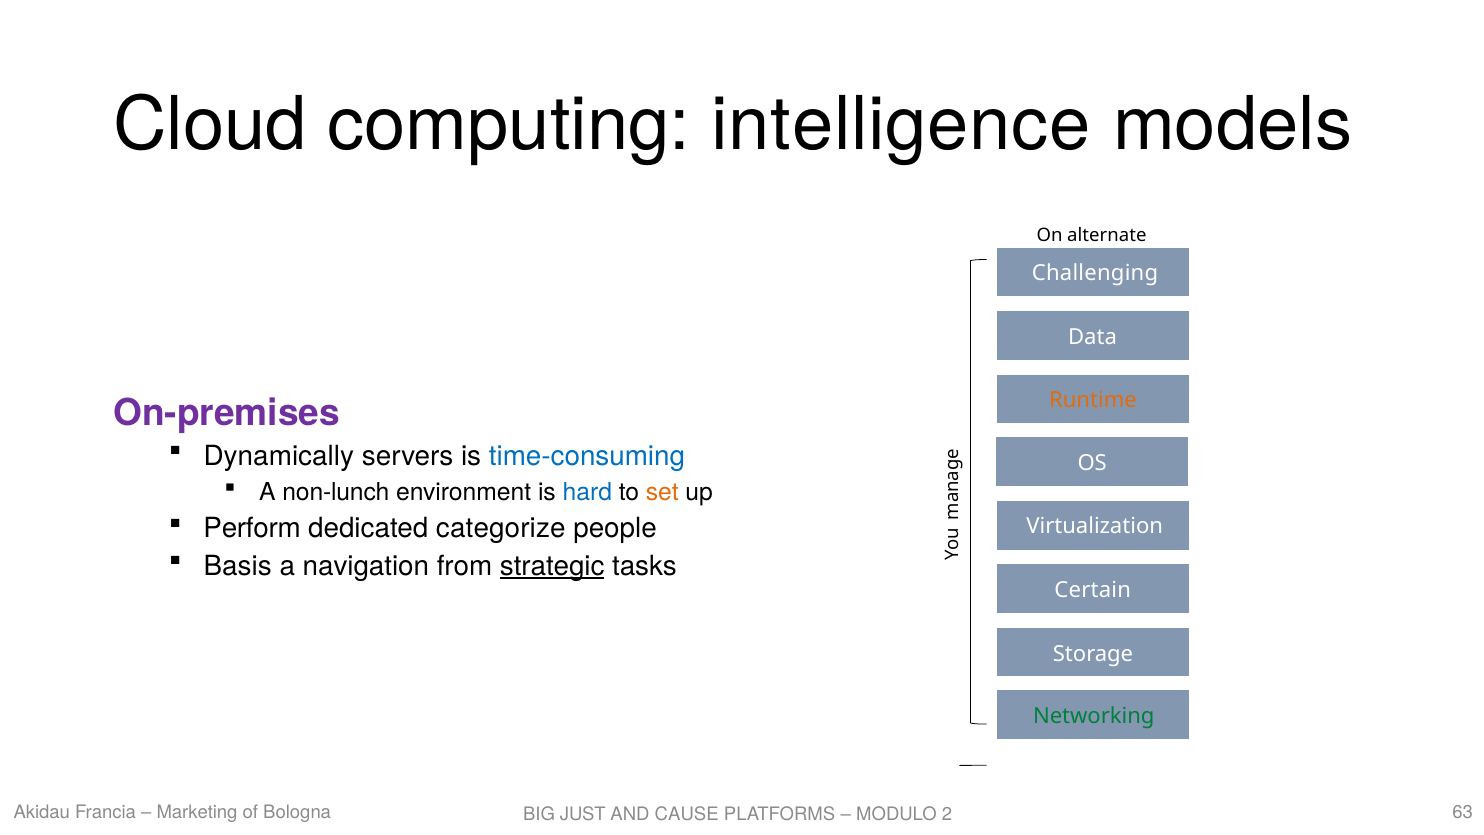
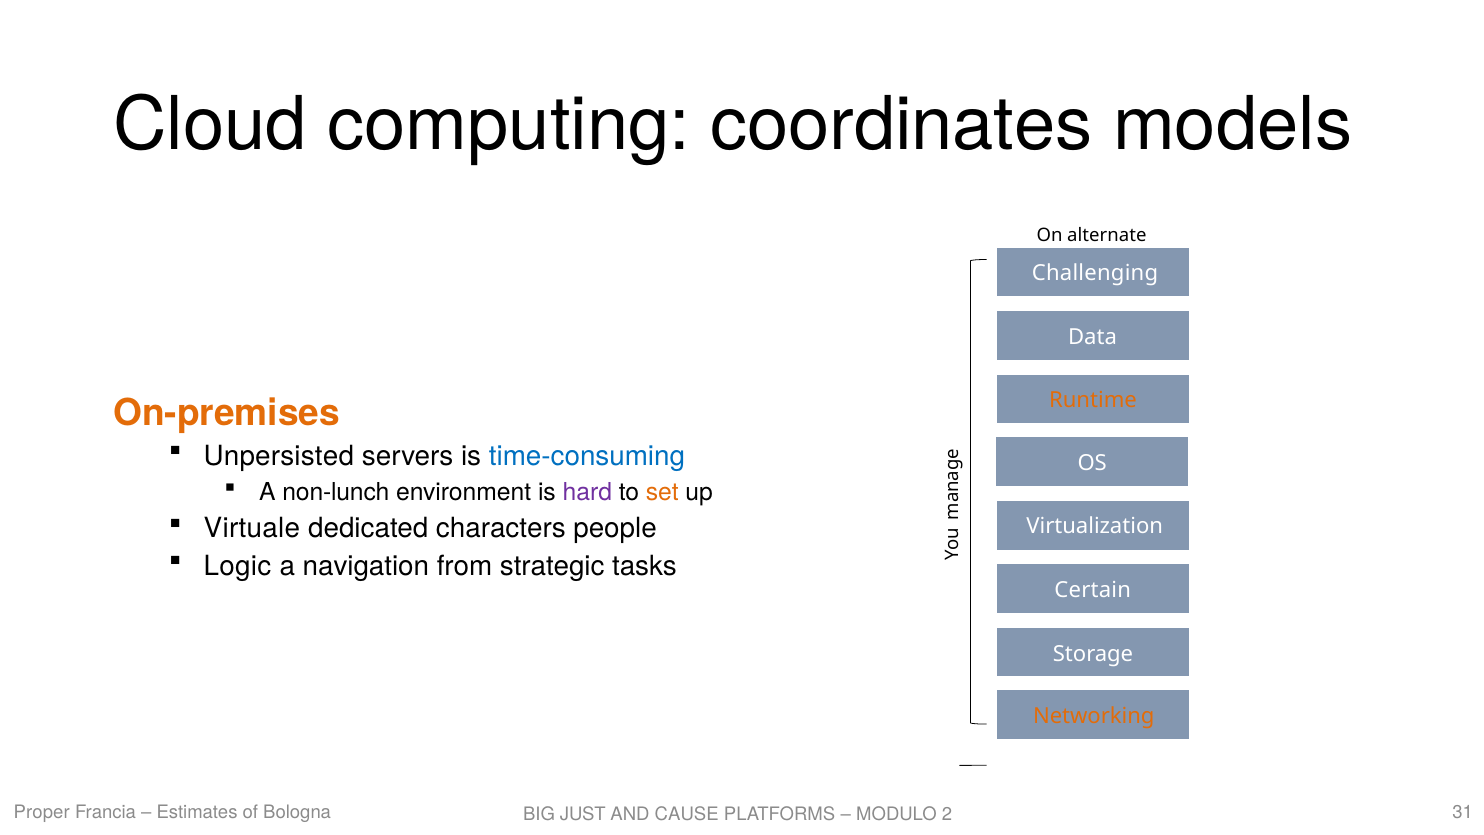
intelligence: intelligence -> coordinates
On-premises colour: purple -> orange
Dynamically: Dynamically -> Unpersisted
hard colour: blue -> purple
Perform: Perform -> Virtuale
categorize: categorize -> characters
Basis: Basis -> Logic
strategic underline: present -> none
Networking colour: green -> orange
Akidau: Akidau -> Proper
Marketing: Marketing -> Estimates
63: 63 -> 31
